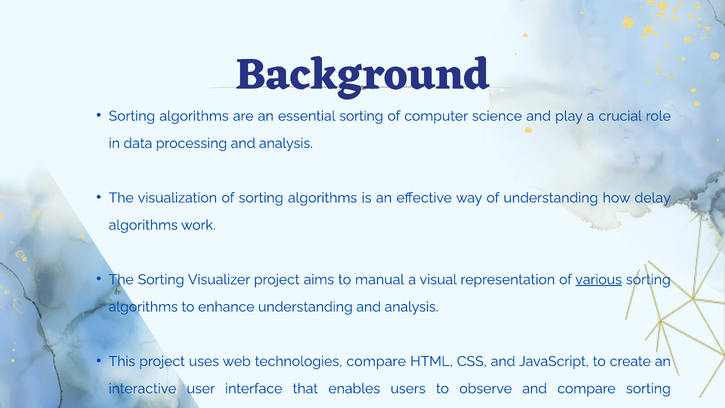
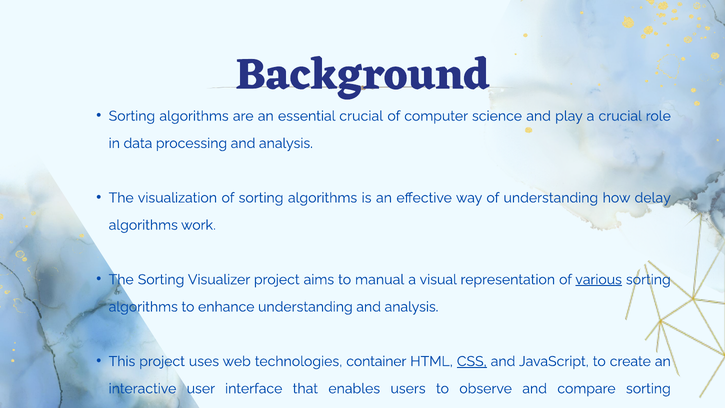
essential sorting: sorting -> crucial
technologies compare: compare -> container
CSS underline: none -> present
